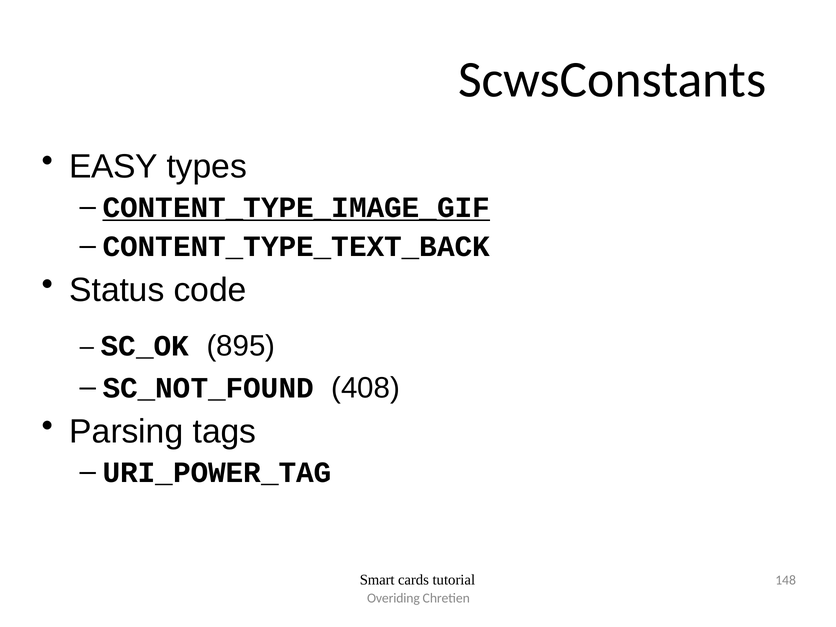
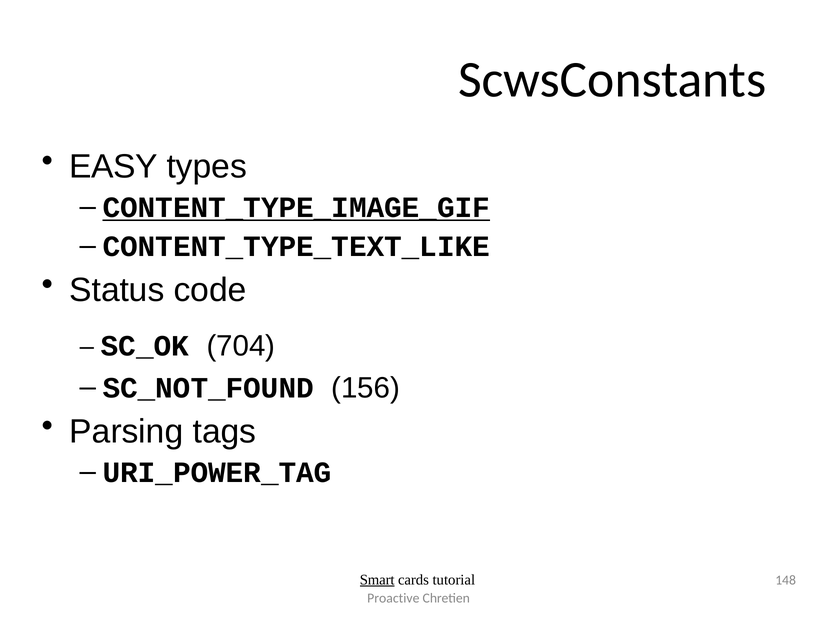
CONTENT_TYPE_TEXT_BACK: CONTENT_TYPE_TEXT_BACK -> CONTENT_TYPE_TEXT_LIKE
895: 895 -> 704
408: 408 -> 156
Smart underline: none -> present
Overiding: Overiding -> Proactive
